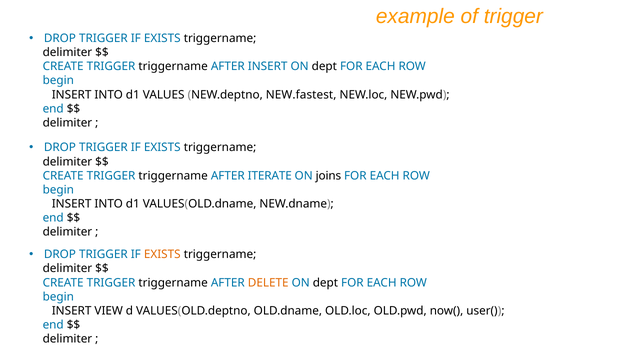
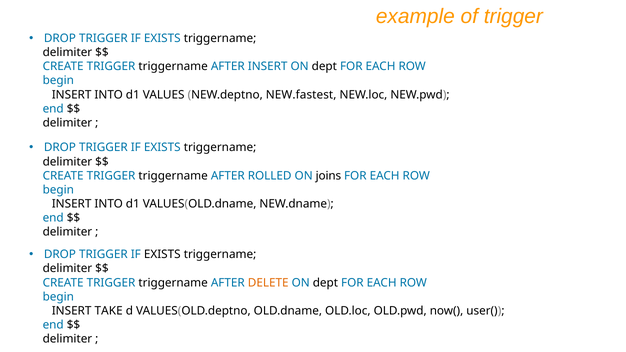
ITERATE: ITERATE -> ROLLED
EXISTS at (162, 255) colour: orange -> black
VIEW: VIEW -> TAKE
